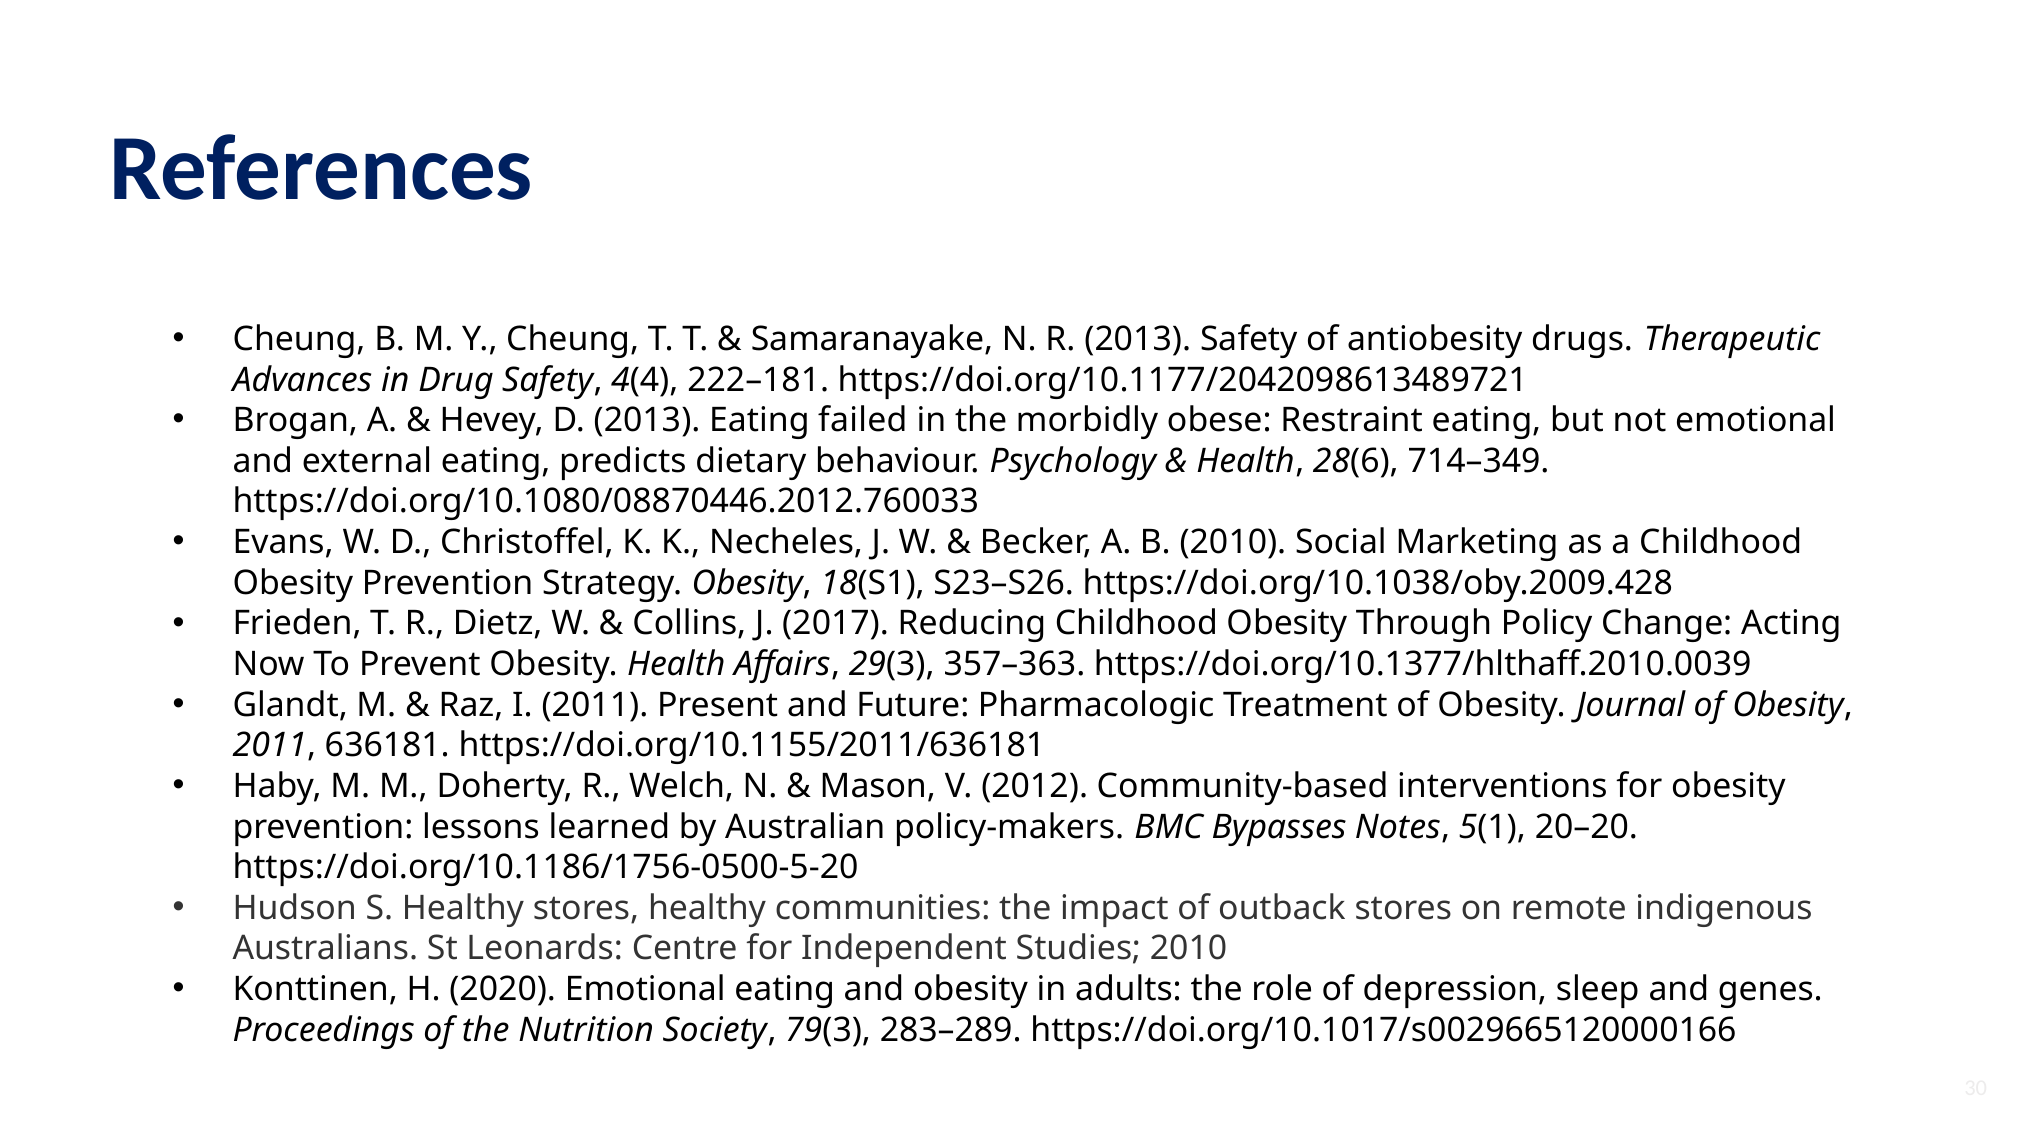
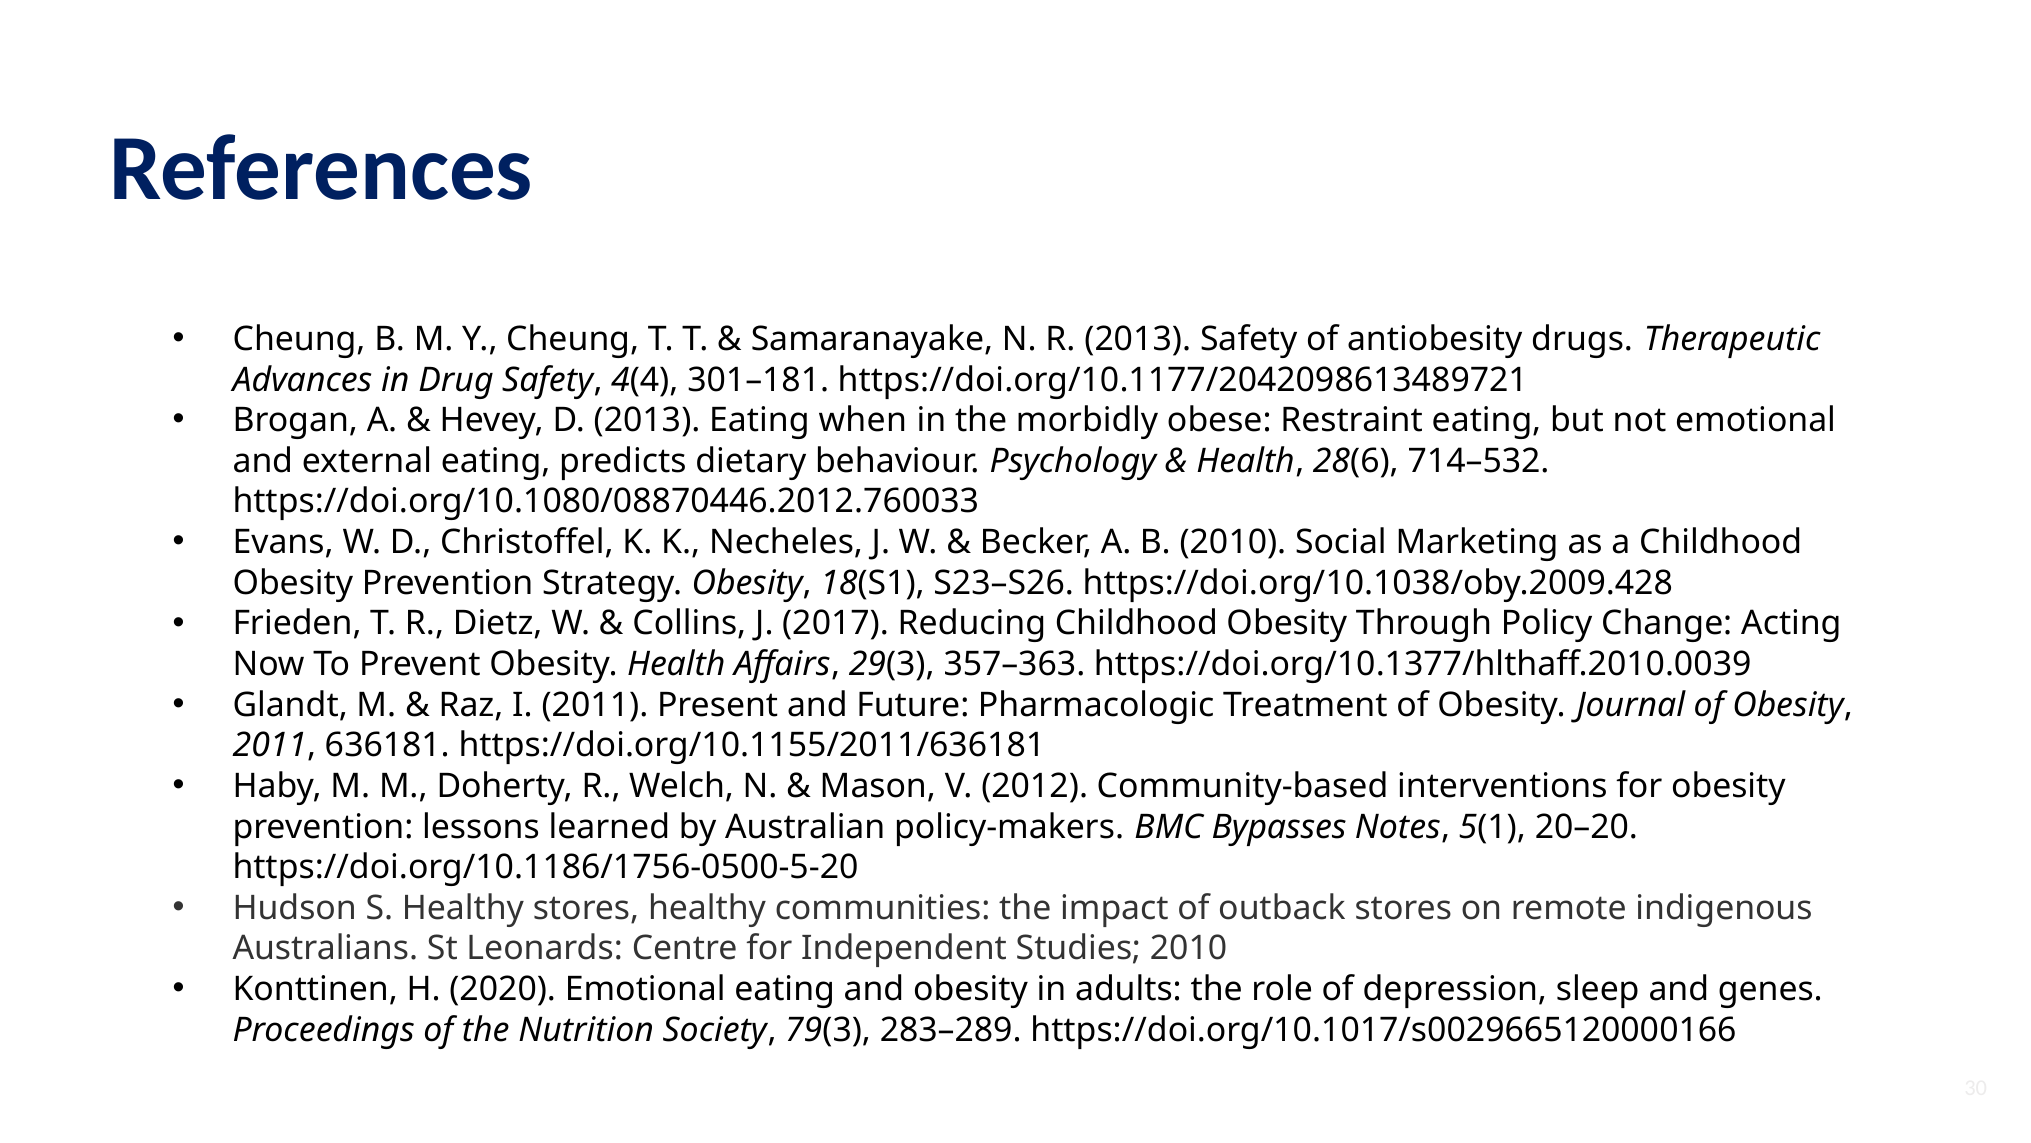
222–181: 222–181 -> 301–181
failed: failed -> when
714–349: 714–349 -> 714–532
